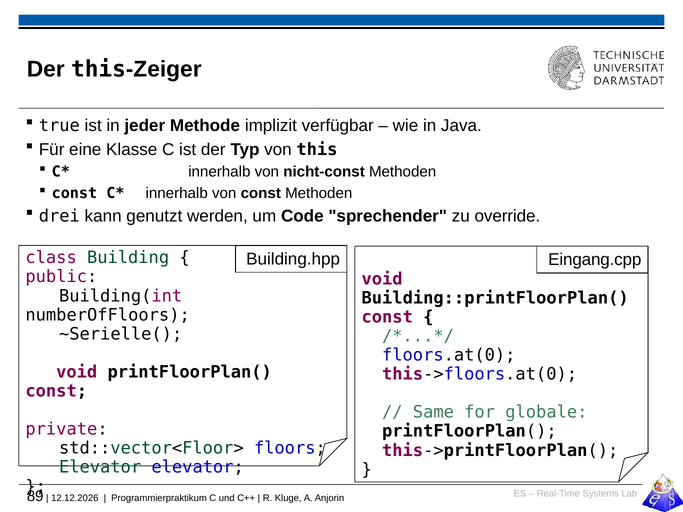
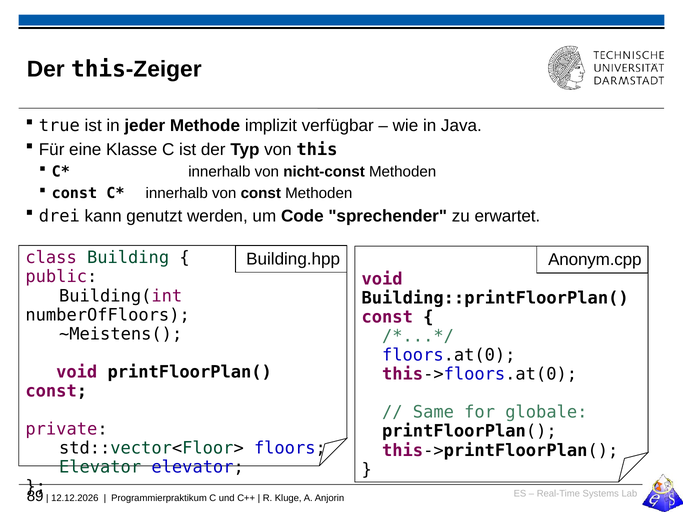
override: override -> erwartet
Eingang.cpp: Eingang.cpp -> Anonym.cpp
~Serielle(: ~Serielle( -> ~Meistens(
